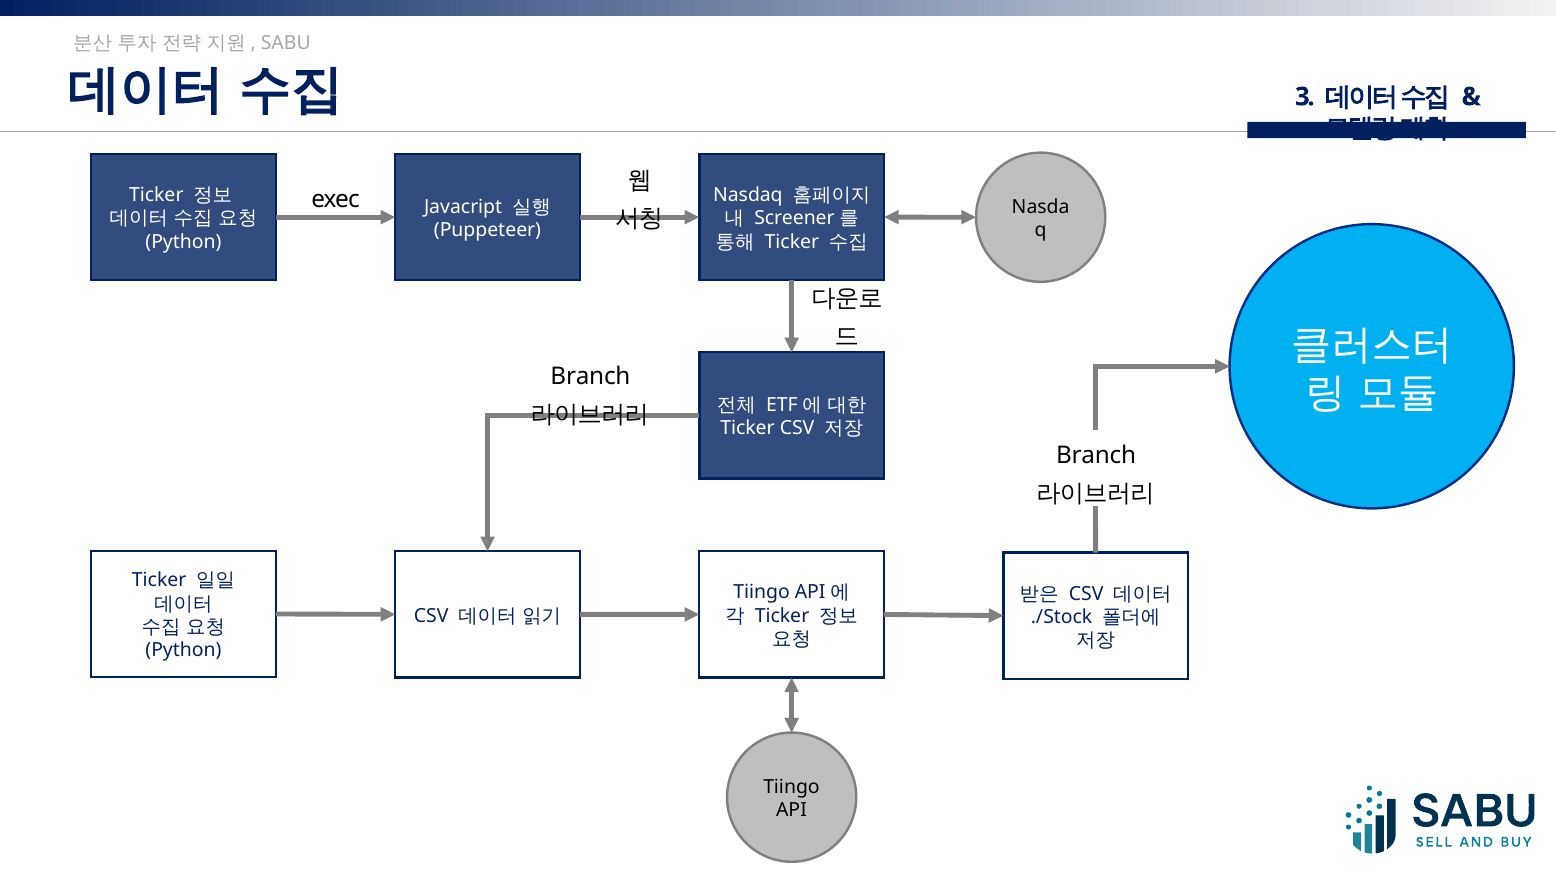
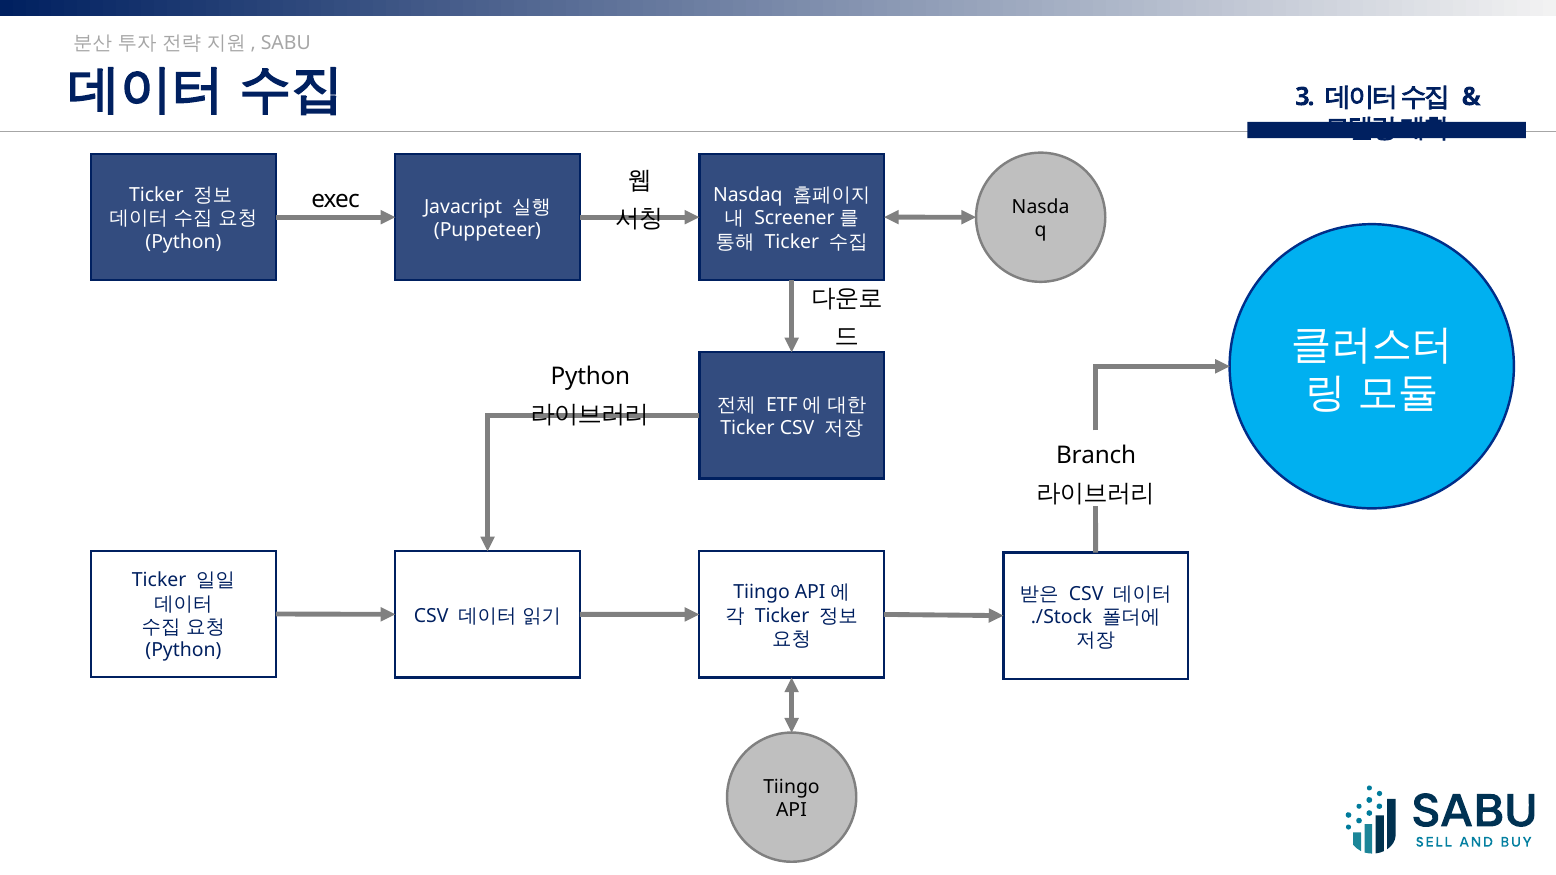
Branch at (590, 377): Branch -> Python
